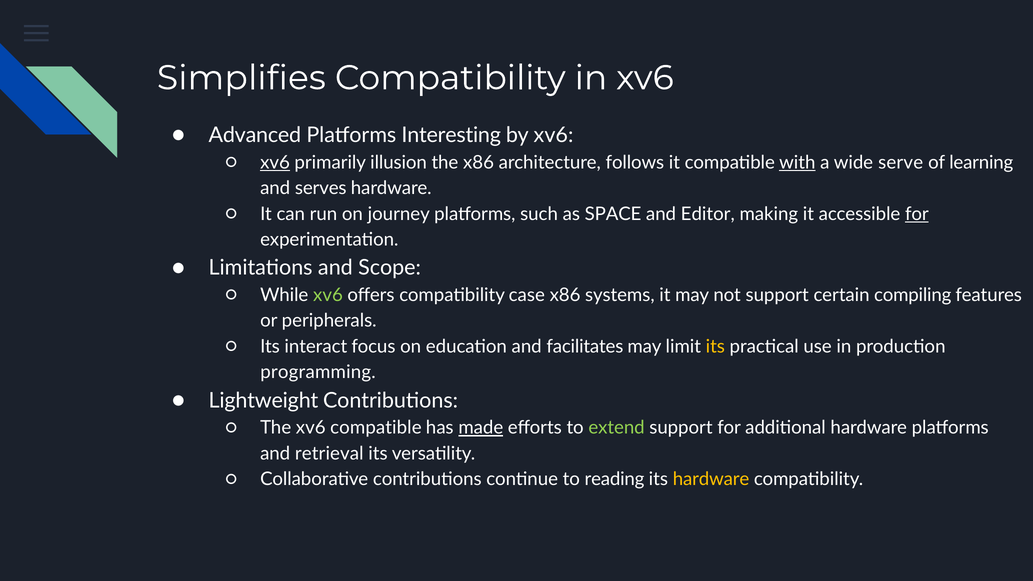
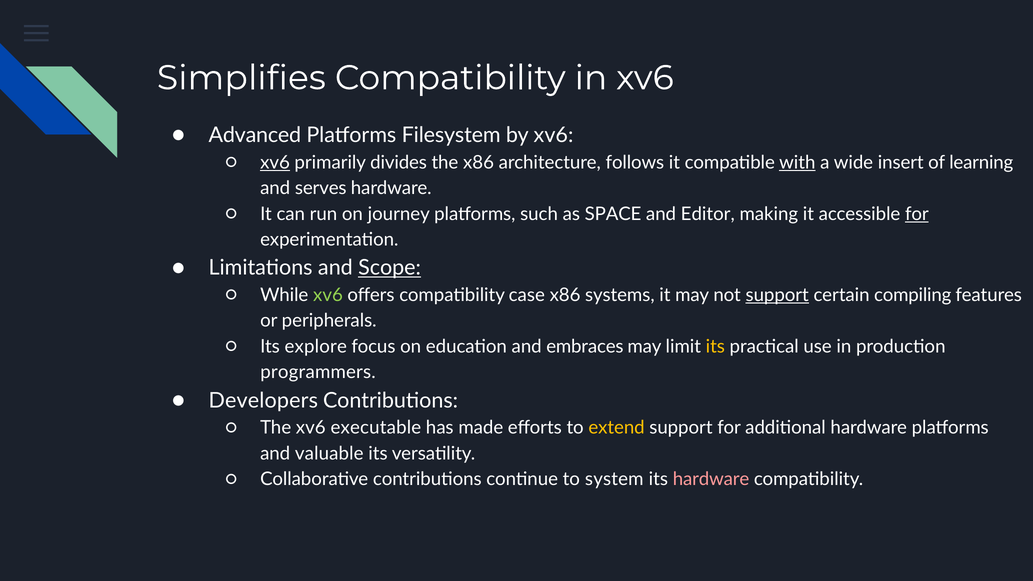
Interesting: Interesting -> Filesystem
illusion: illusion -> divides
serve: serve -> insert
Scope underline: none -> present
support at (777, 295) underline: none -> present
interact: interact -> explore
facilitates: facilitates -> embraces
programming: programming -> programmers
Lightweight: Lightweight -> Developers
xv6 compatible: compatible -> executable
made underline: present -> none
extend colour: light green -> yellow
retrieval: retrieval -> valuable
reading: reading -> system
hardware at (711, 479) colour: yellow -> pink
